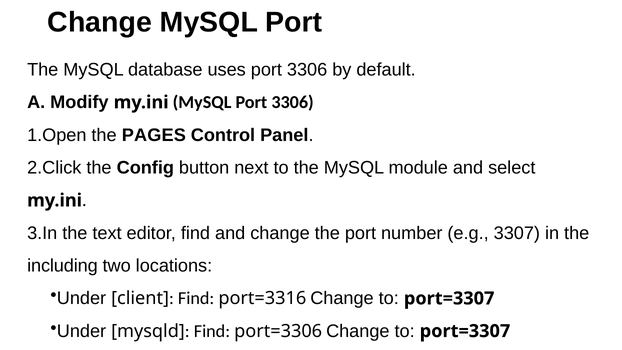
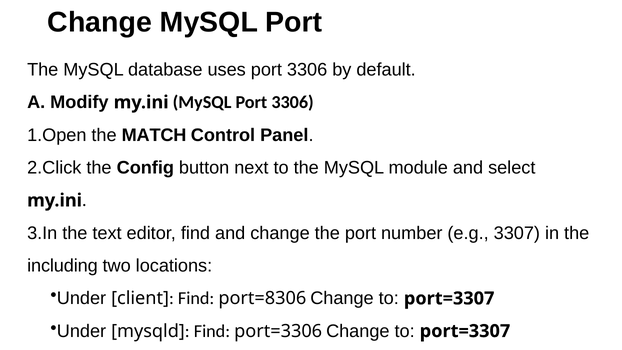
PAGES: PAGES -> MATCH
port=3316: port=3316 -> port=8306
